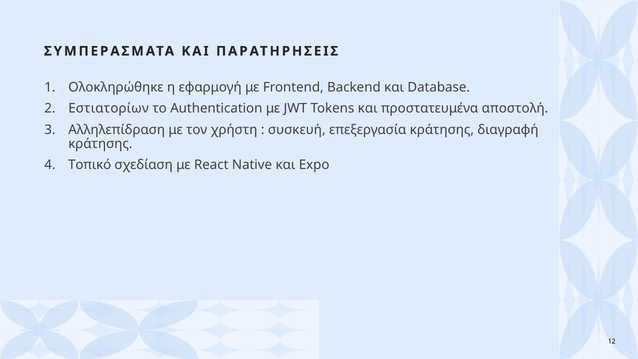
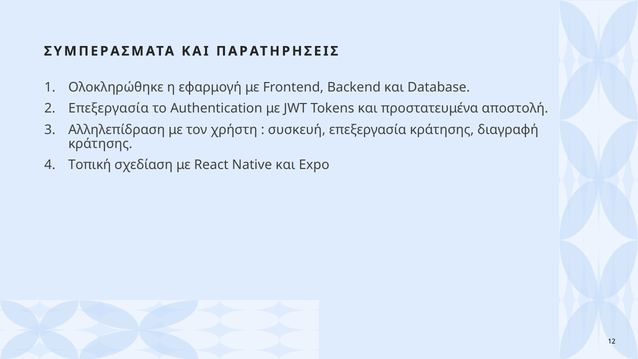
Εστιατορίων at (109, 109): Εστιατορίων -> Επεξεργασία
Τοπικό: Τοπικό -> Τοπική
